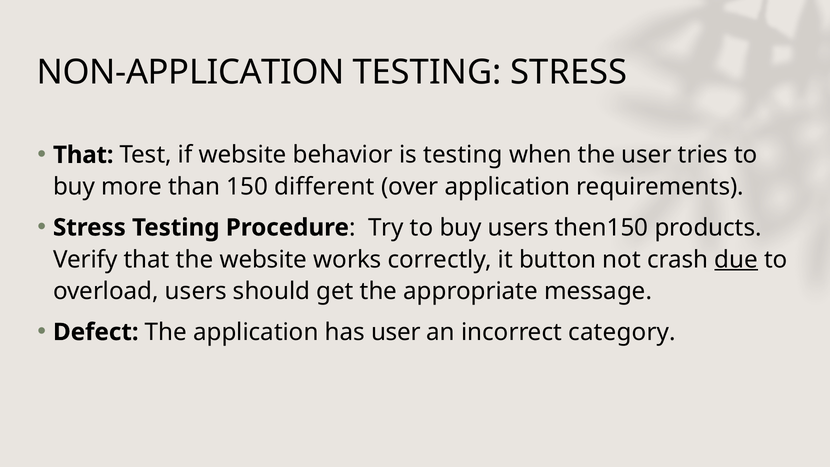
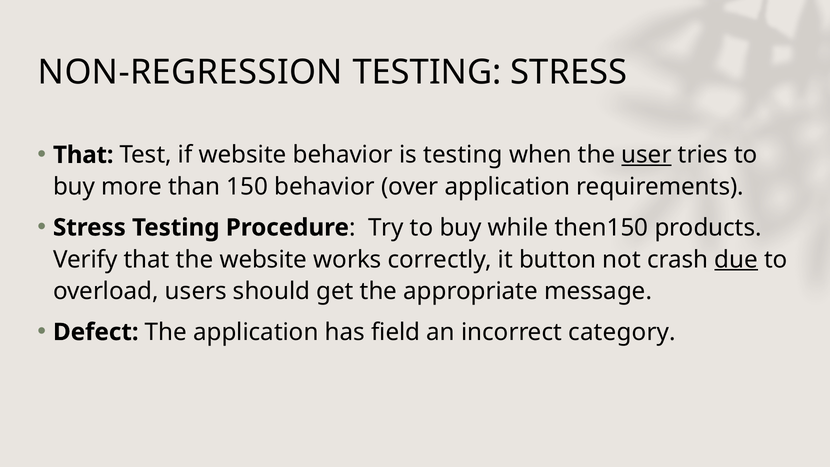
NON-APPLICATION: NON-APPLICATION -> NON-REGRESSION
user at (647, 155) underline: none -> present
150 different: different -> behavior
buy users: users -> while
has user: user -> field
